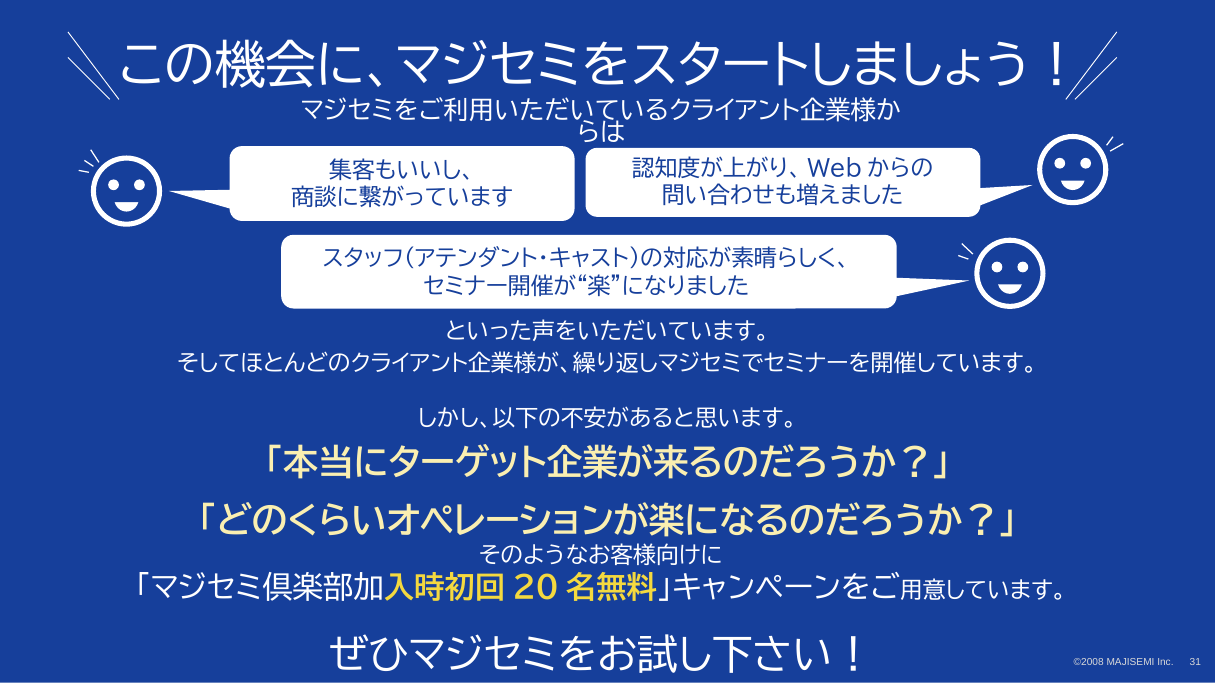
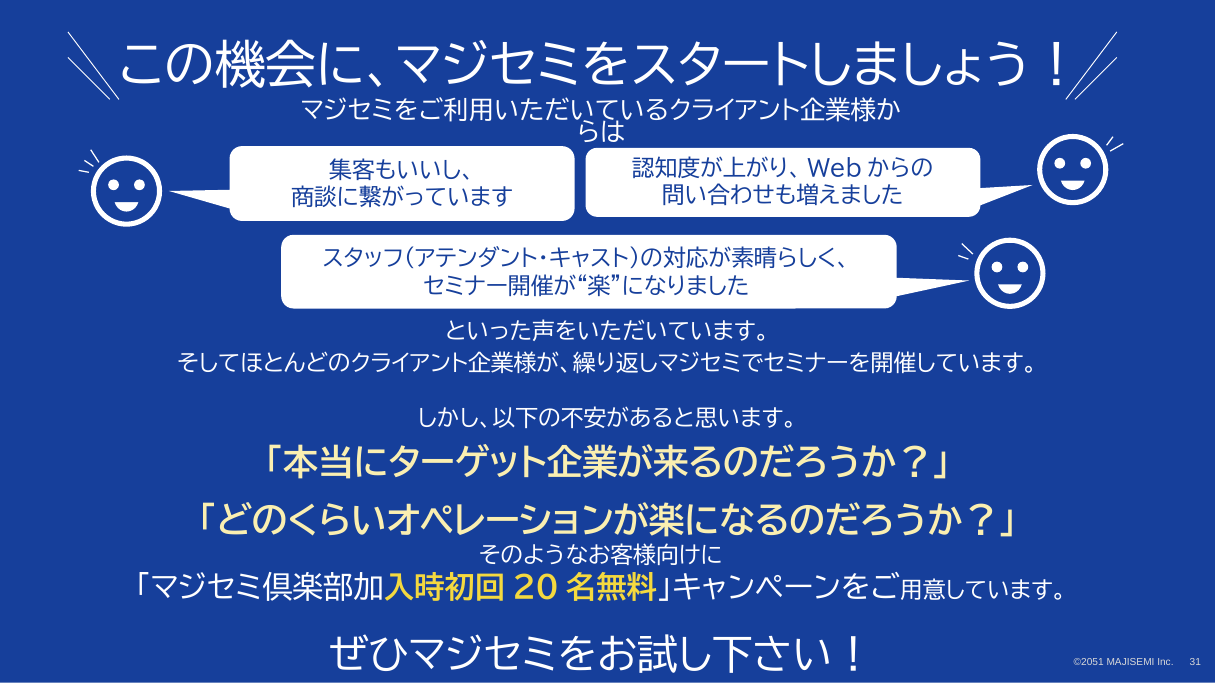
©2008: ©2008 -> ©2051
